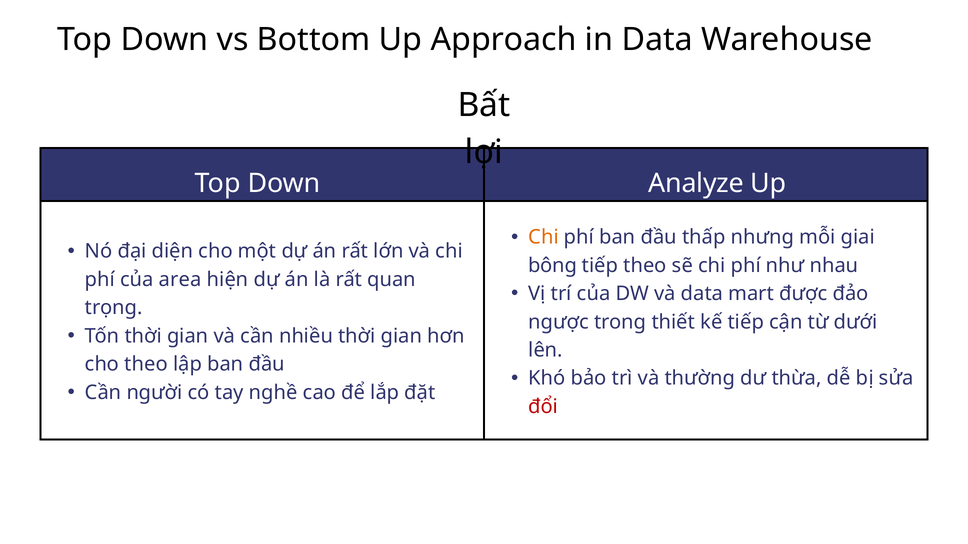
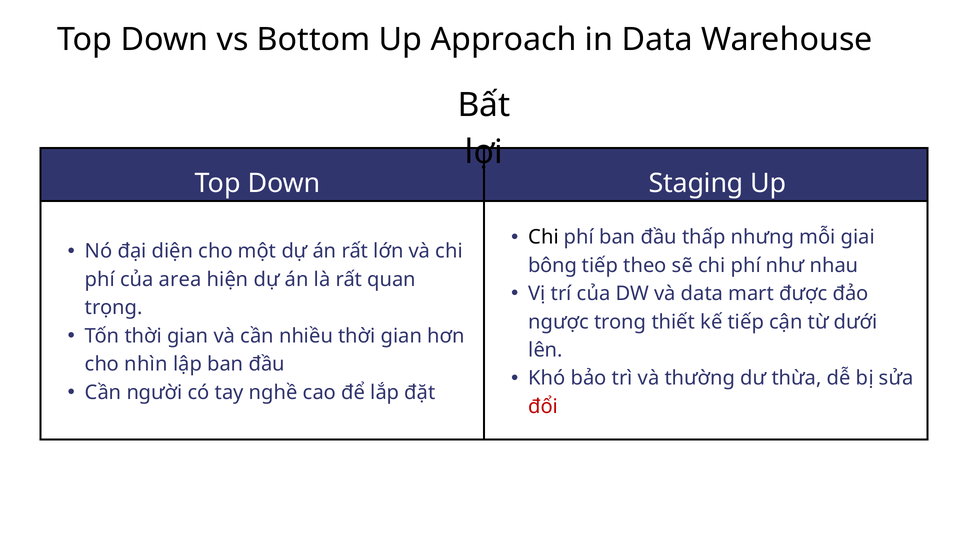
Analyze: Analyze -> Staging
Chi at (544, 237) colour: orange -> black
cho theo: theo -> nhìn
